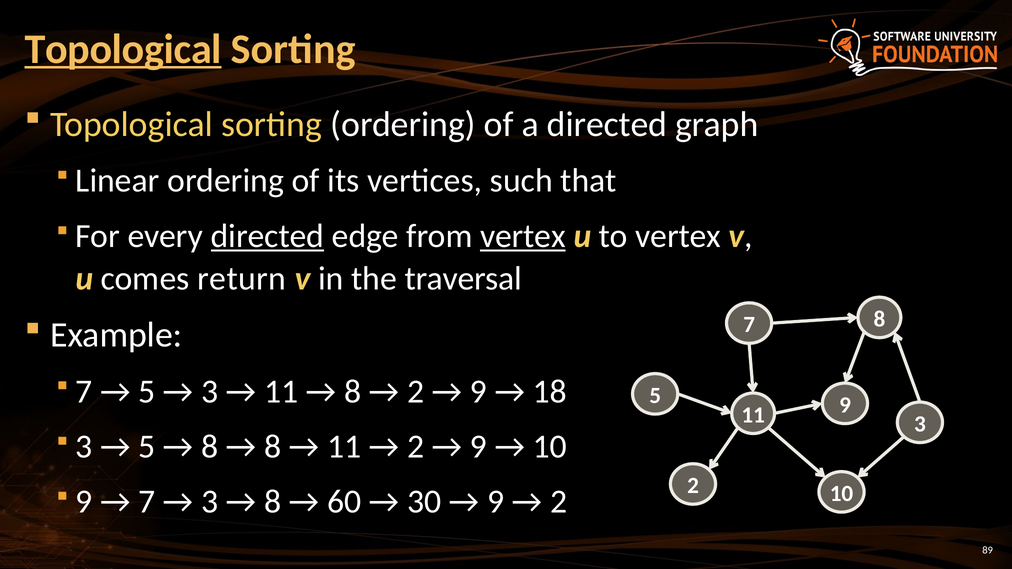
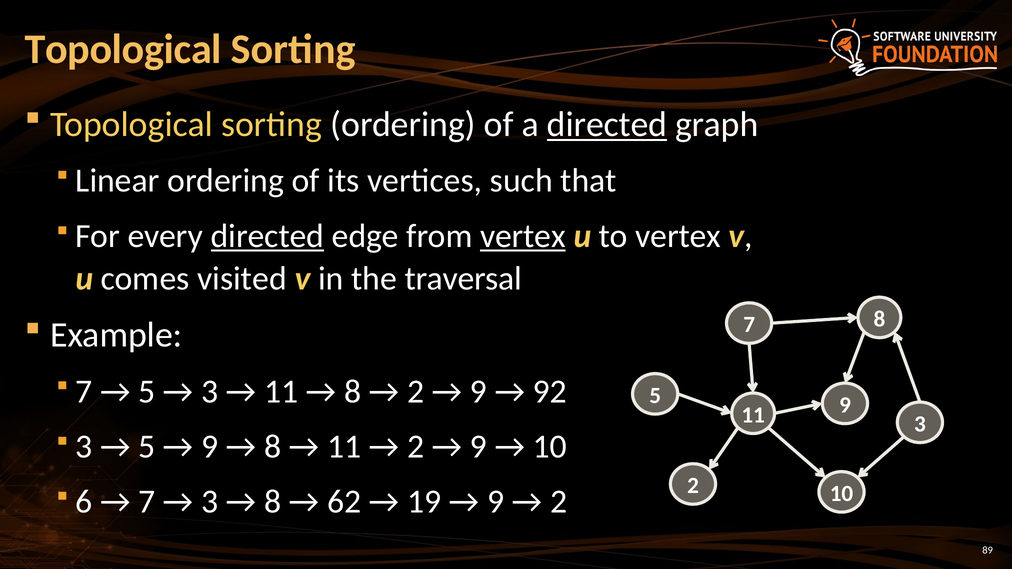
Topological at (123, 49) underline: present -> none
directed at (607, 125) underline: none -> present
return: return -> visited
18: 18 -> 92
8 at (210, 447): 8 -> 9
9 at (84, 502): 9 -> 6
60: 60 -> 62
30: 30 -> 19
